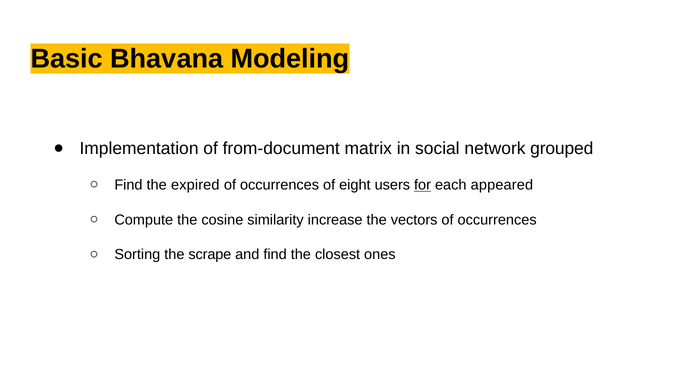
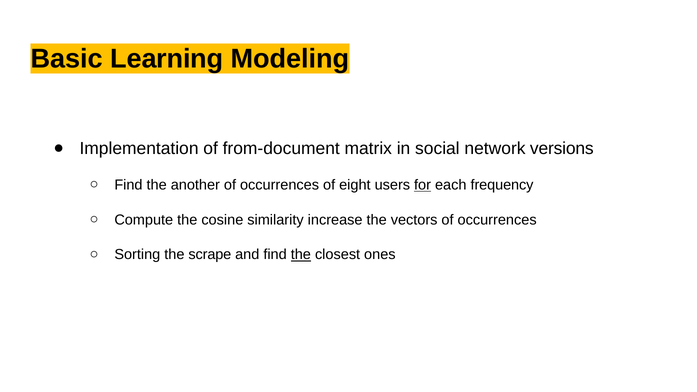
Bhavana: Bhavana -> Learning
grouped: grouped -> versions
expired: expired -> another
appeared: appeared -> frequency
the at (301, 255) underline: none -> present
